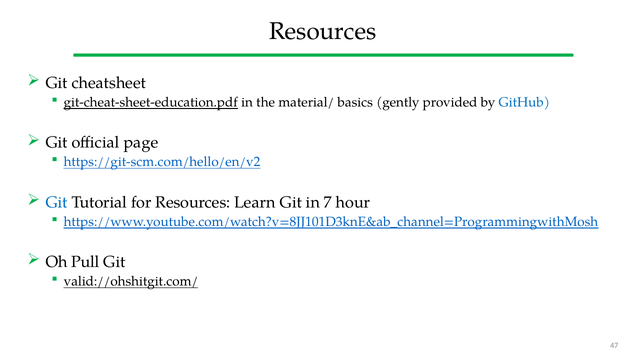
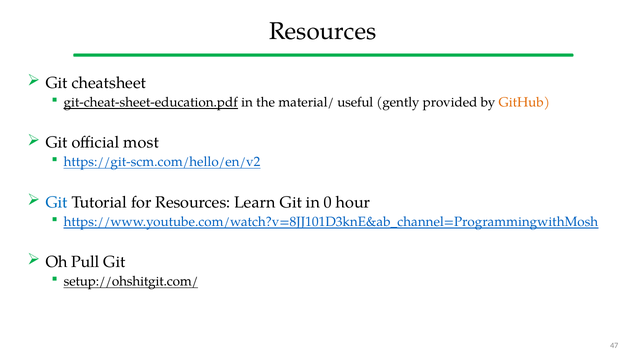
basics: basics -> useful
GitHub colour: blue -> orange
page: page -> most
7: 7 -> 0
valid://ohshitgit.com/: valid://ohshitgit.com/ -> setup://ohshitgit.com/
